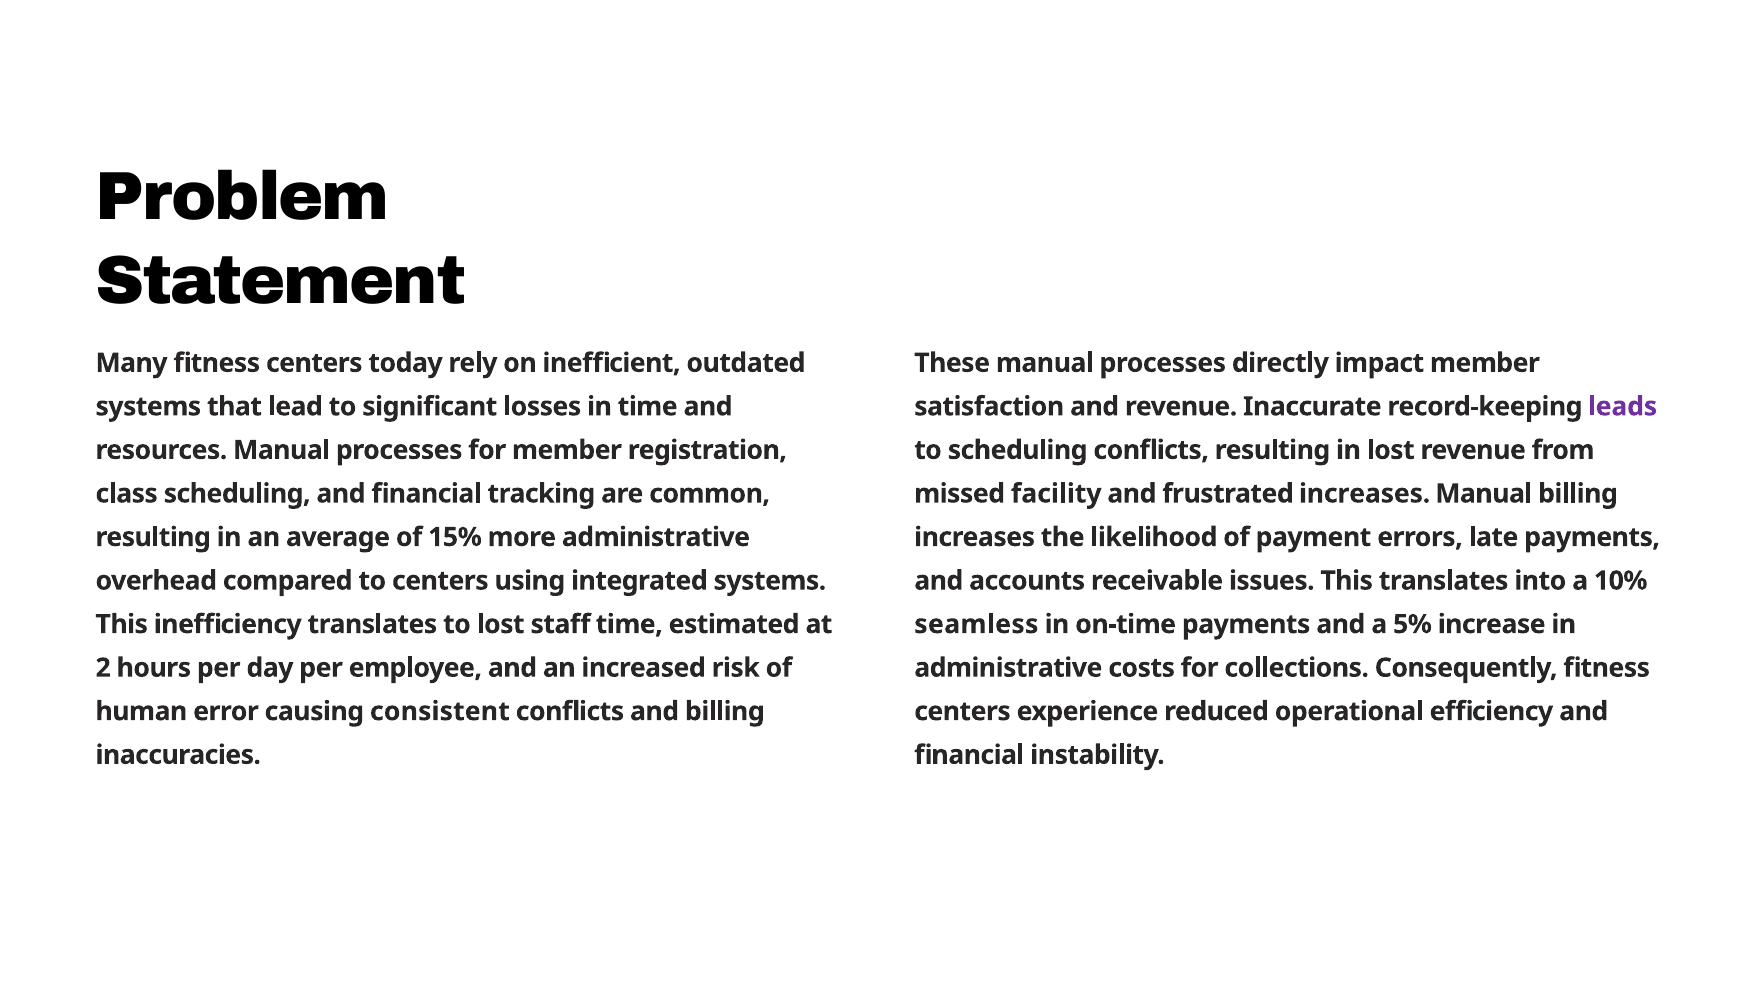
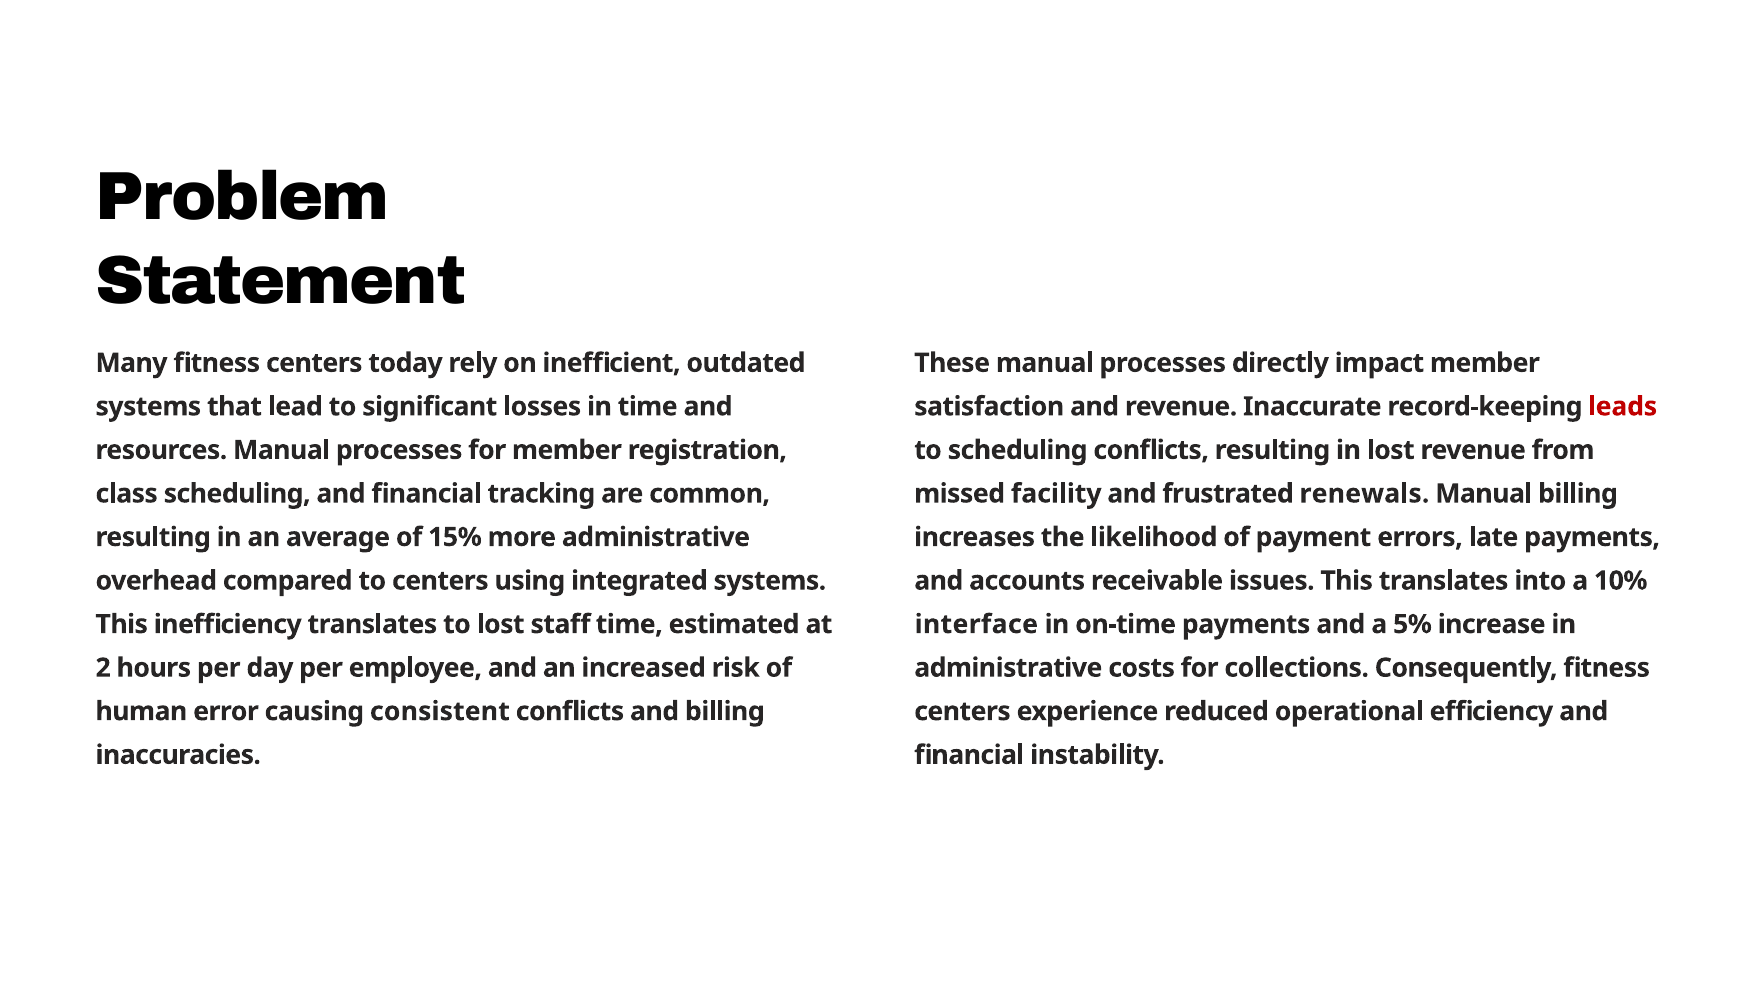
leads colour: purple -> red
frustrated increases: increases -> renewals
seamless: seamless -> interface
